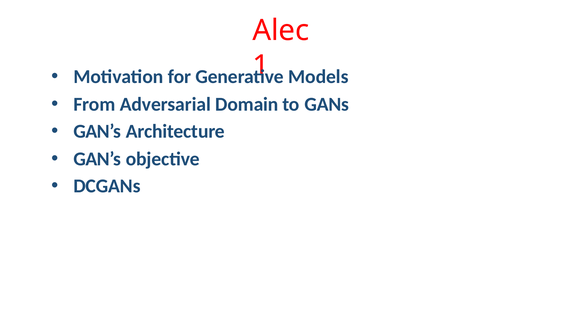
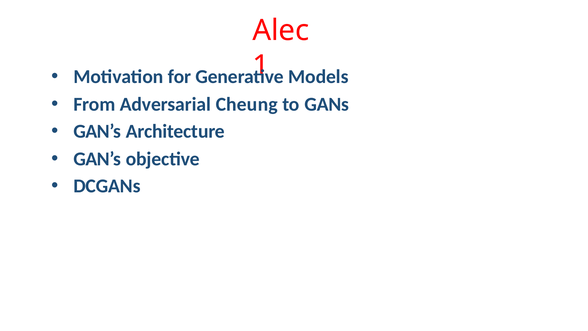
Domain: Domain -> Cheung
